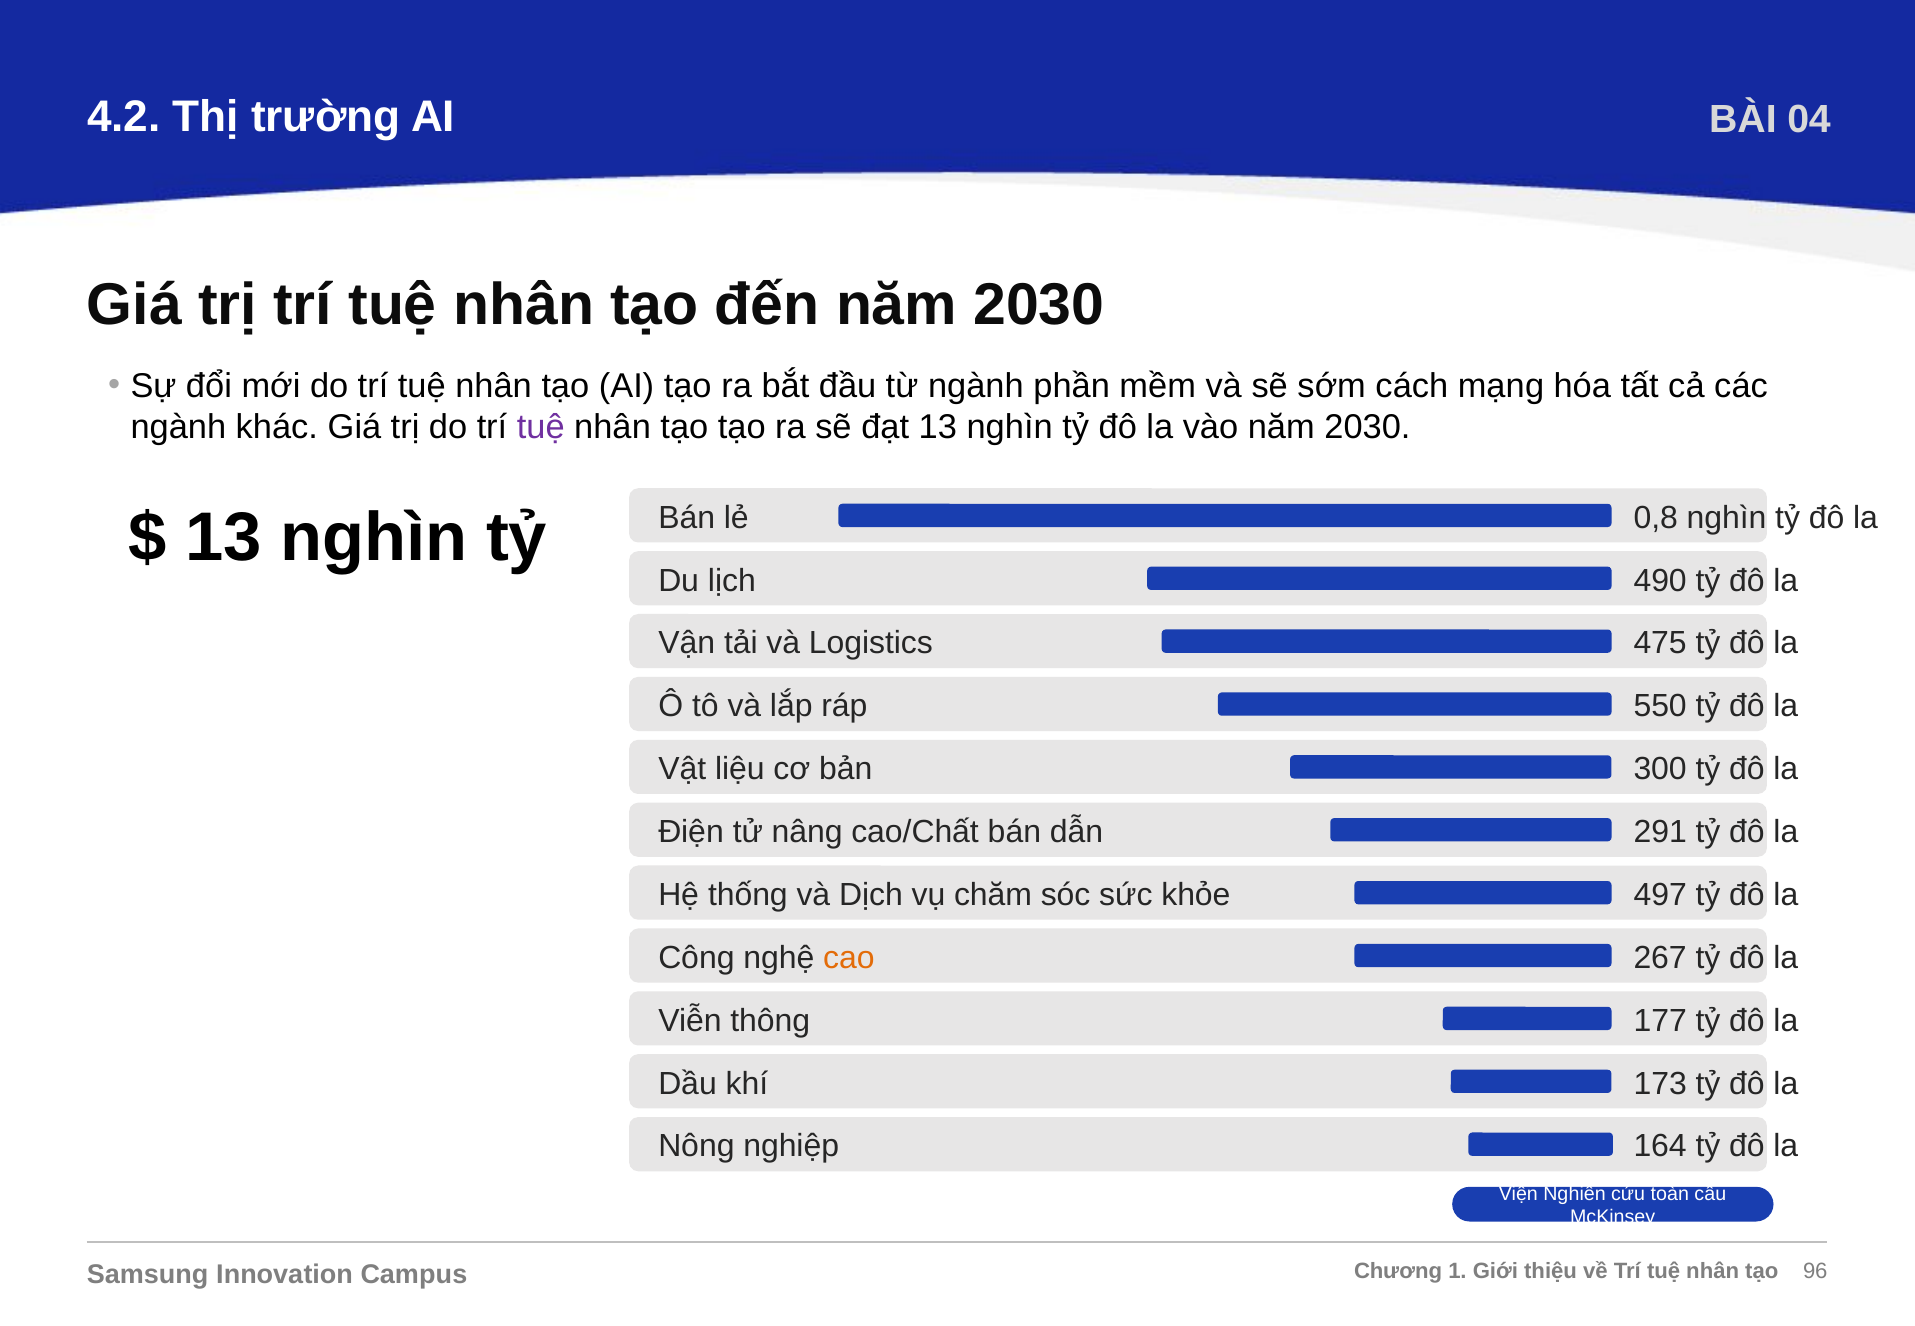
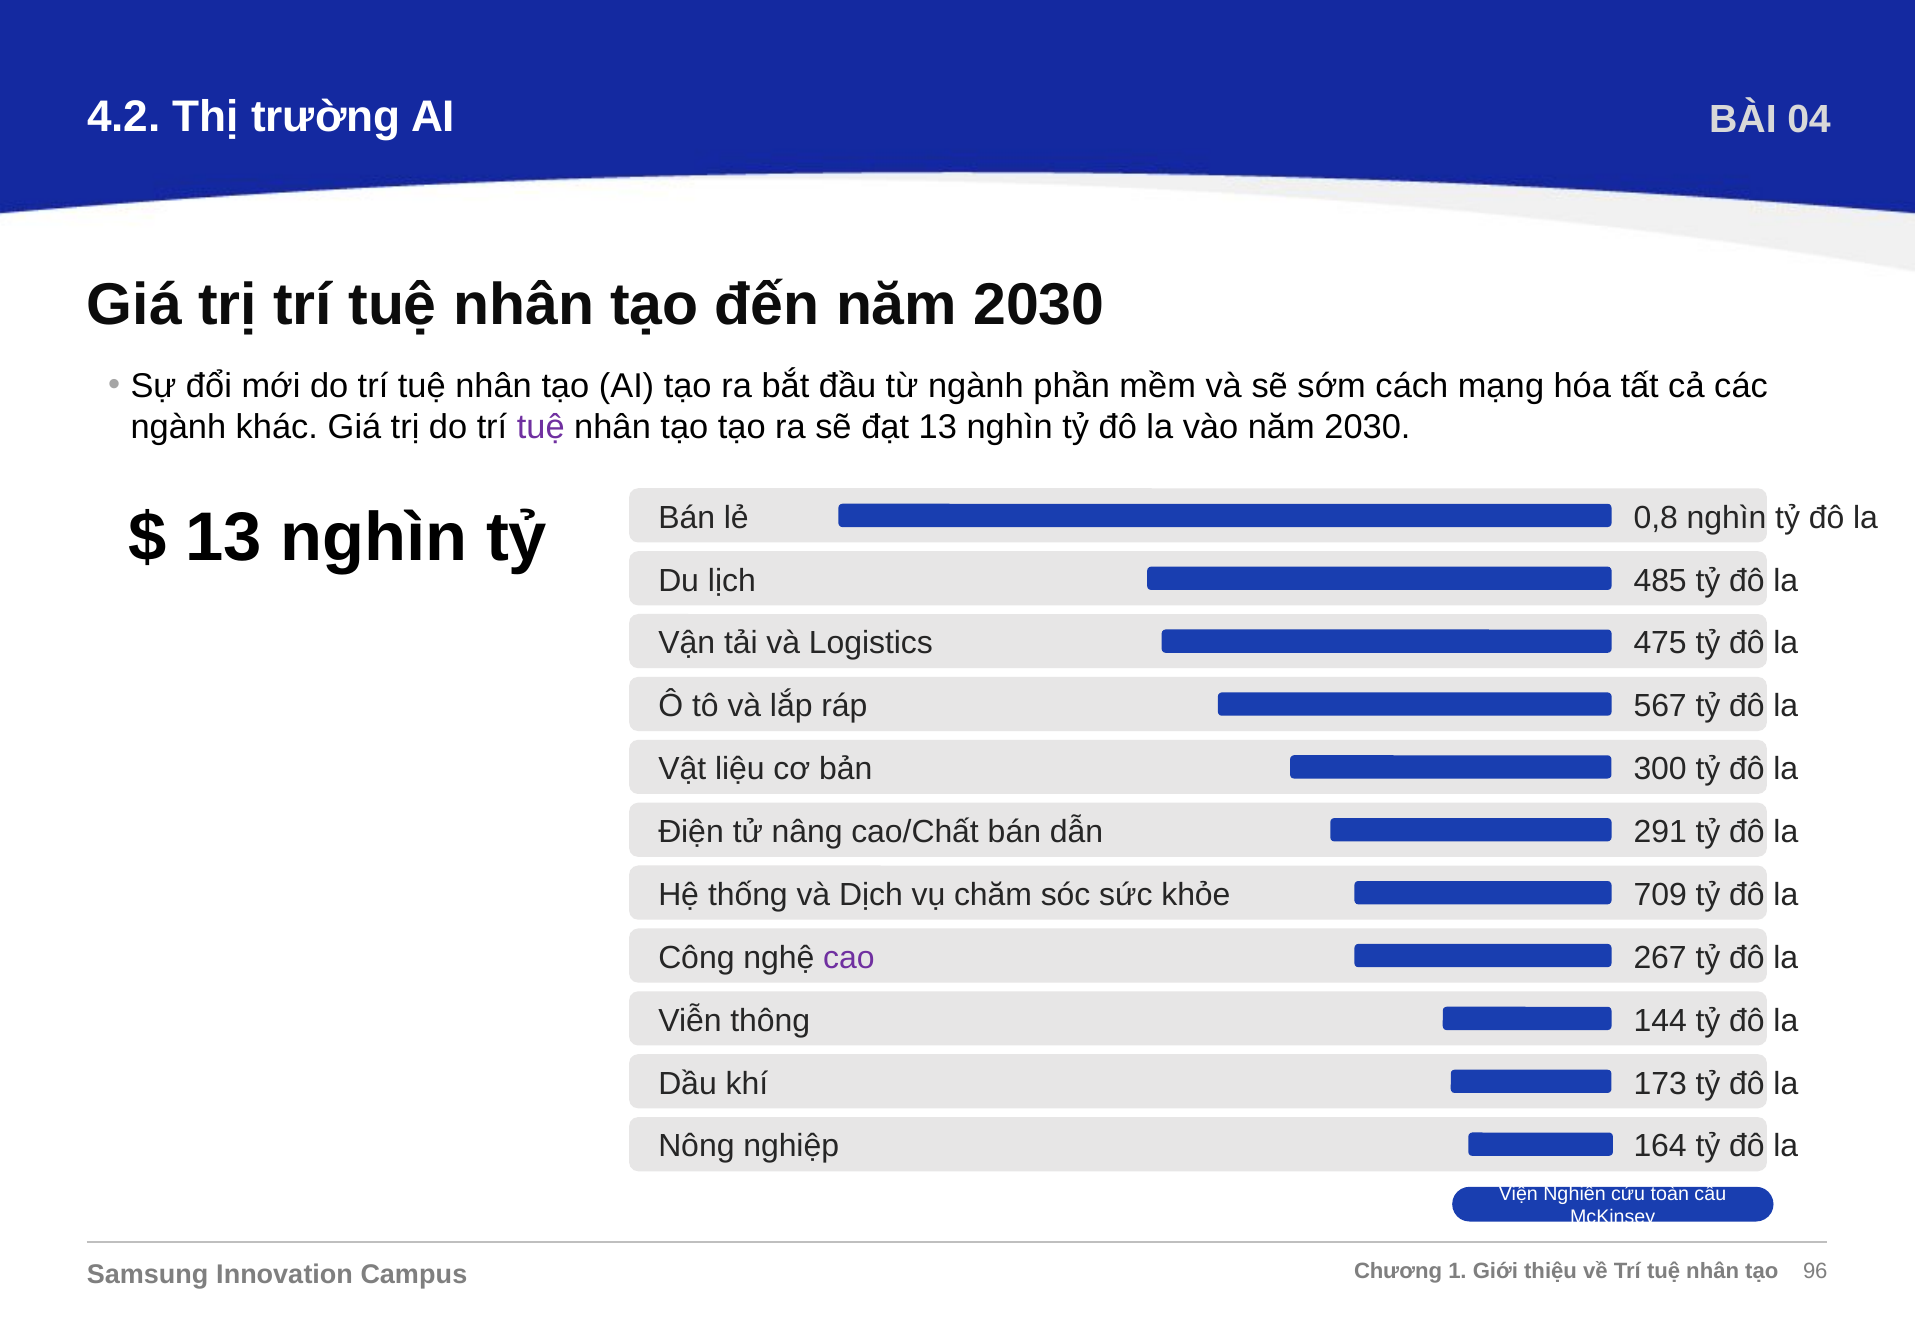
490: 490 -> 485
550: 550 -> 567
497: 497 -> 709
cao colour: orange -> purple
177: 177 -> 144
